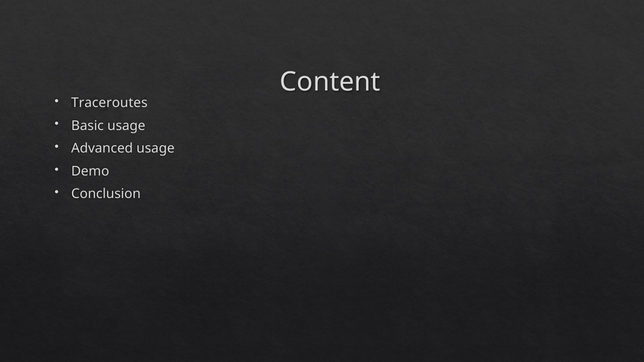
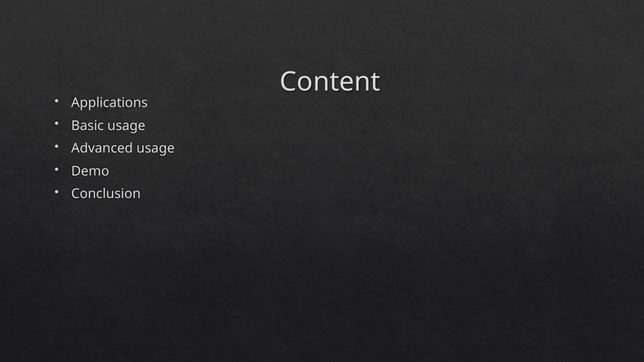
Traceroutes: Traceroutes -> Applications
